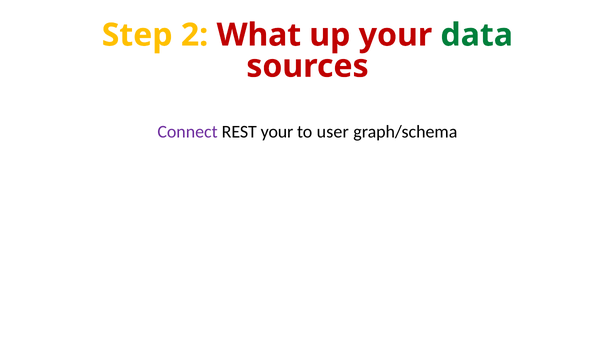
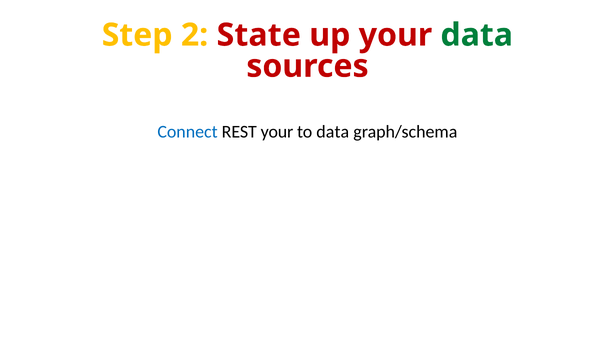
What: What -> State
Connect colour: purple -> blue
to user: user -> data
